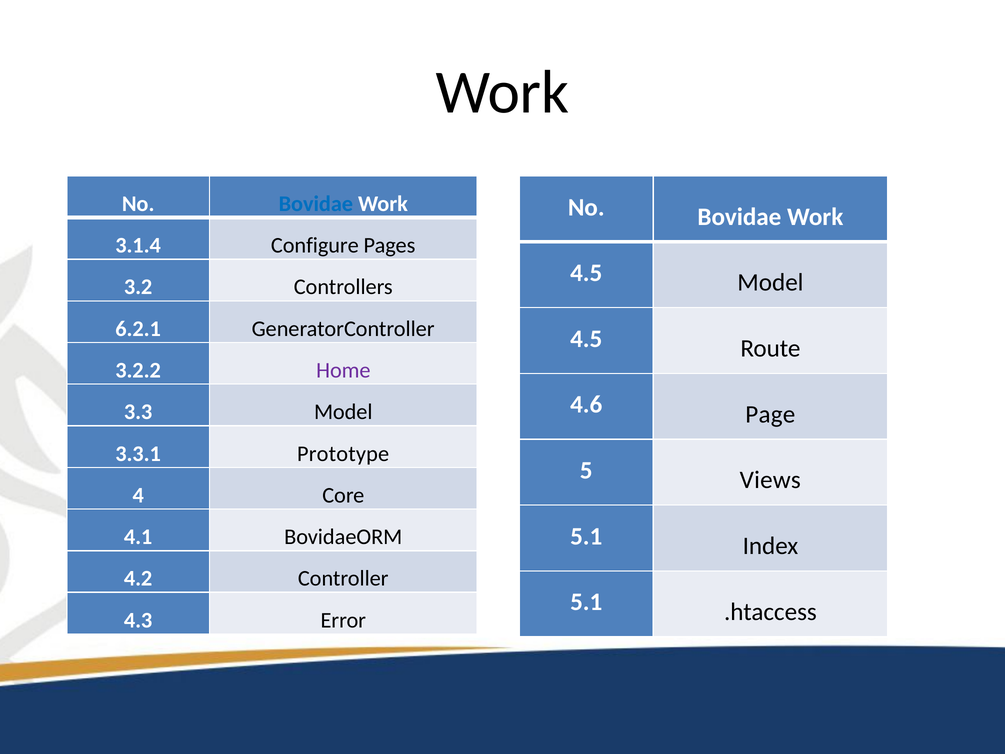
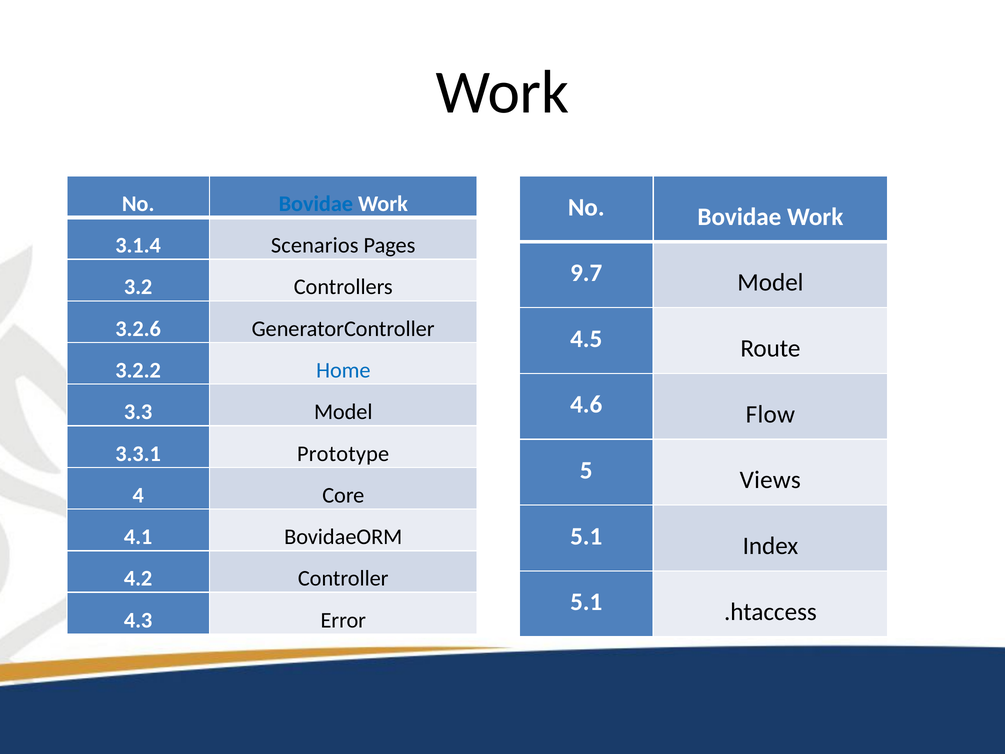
Configure: Configure -> Scenarios
4.5 at (586, 273): 4.5 -> 9.7
6.2.1: 6.2.1 -> 3.2.6
Home colour: purple -> blue
Page: Page -> Flow
